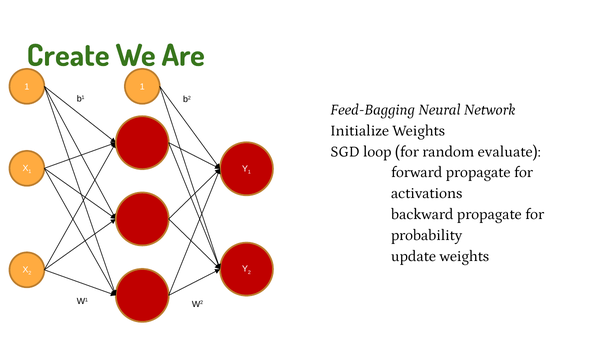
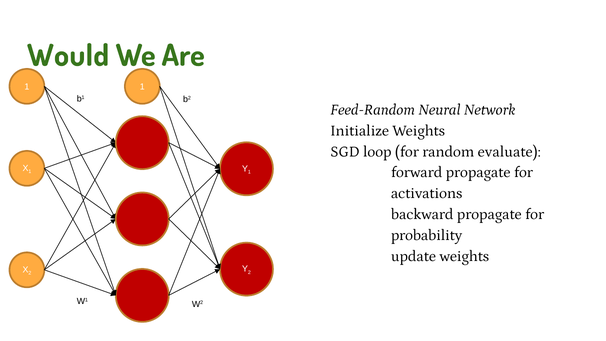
Create: Create -> Would
Feed-Bagging: Feed-Bagging -> Feed-Random
